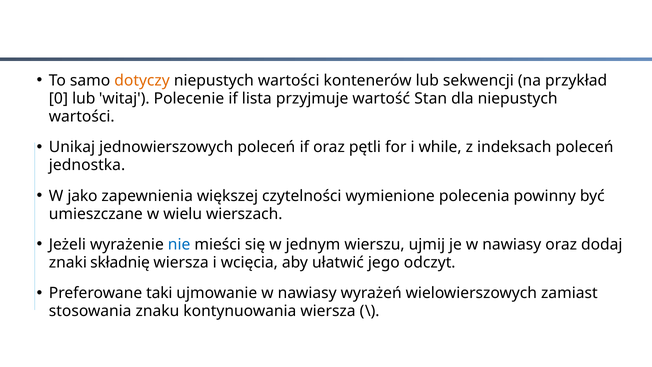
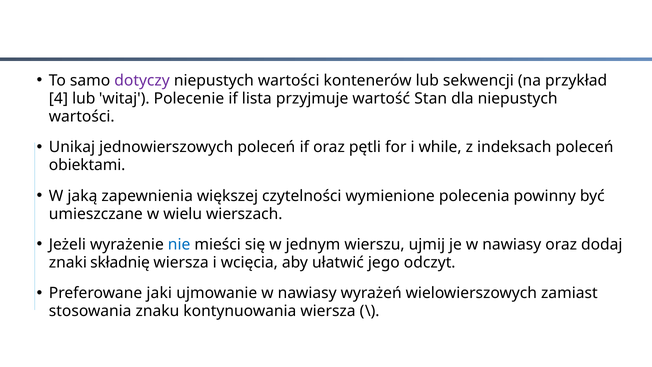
dotyczy colour: orange -> purple
0: 0 -> 4
jednostka: jednostka -> obiektami
jako: jako -> jaką
taki: taki -> jaki
